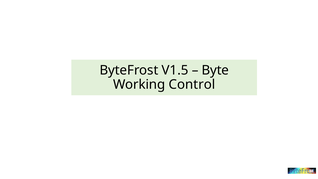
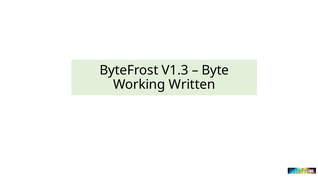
V1.5: V1.5 -> V1.3
Control: Control -> Written
